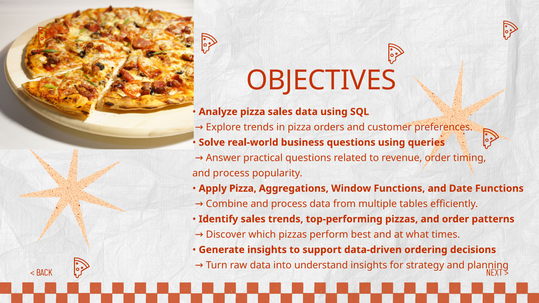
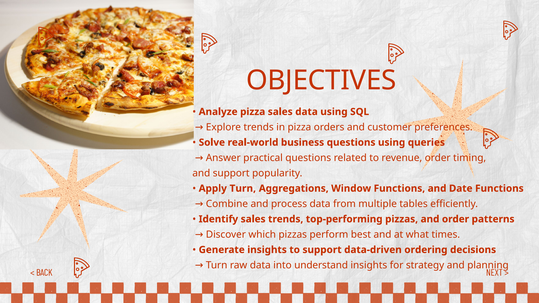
process at (231, 173): process -> support
Apply Pizza: Pizza -> Turn
